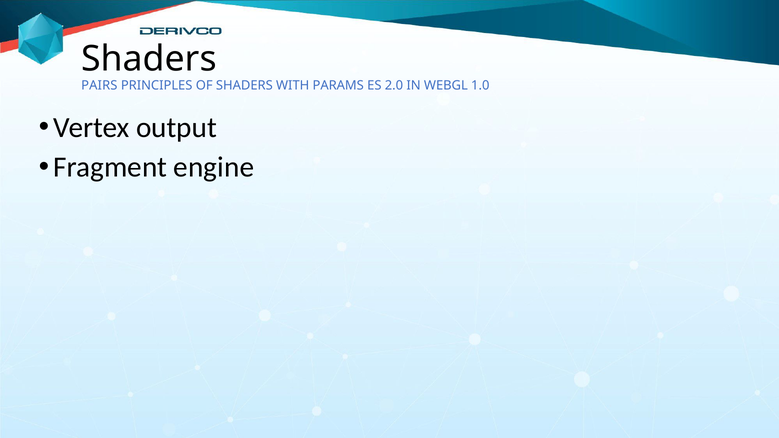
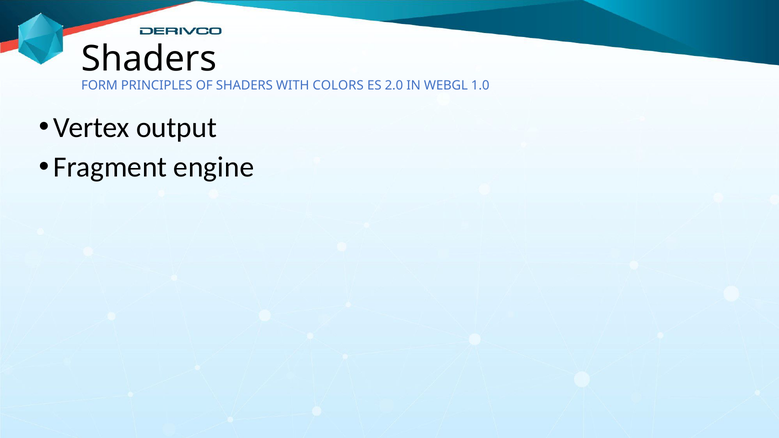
PAIRS: PAIRS -> FORM
PARAMS: PARAMS -> COLORS
